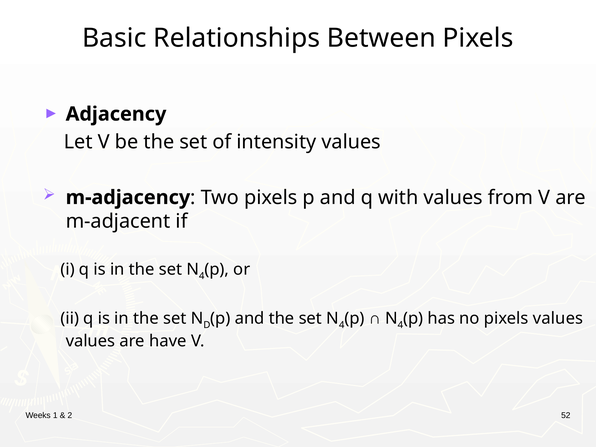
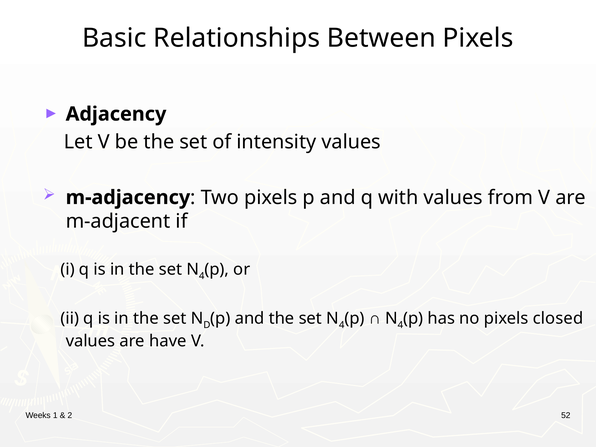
pixels values: values -> closed
